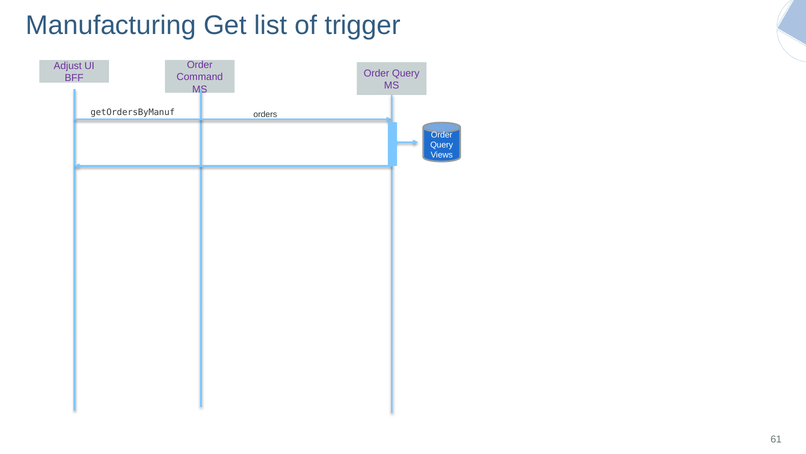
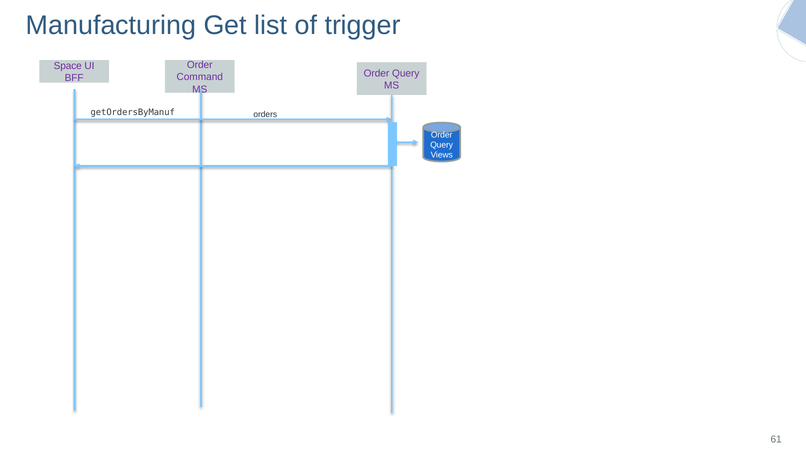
Adjust: Adjust -> Space
